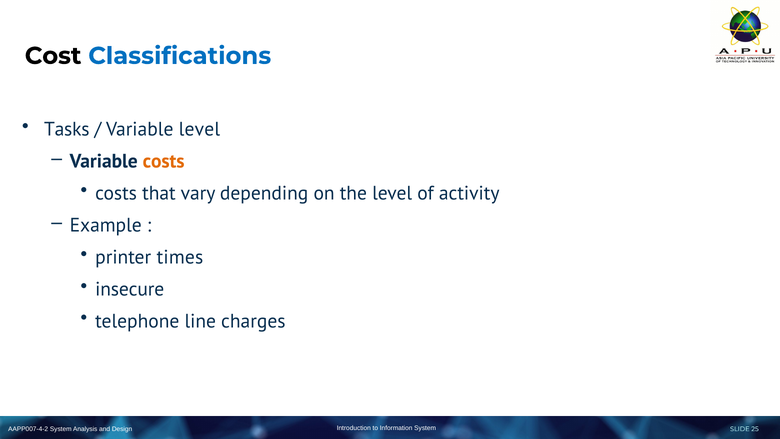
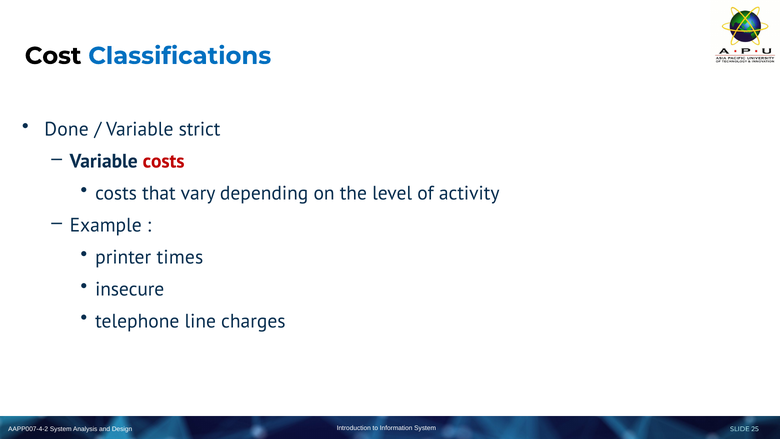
Tasks: Tasks -> Done
Variable level: level -> strict
costs at (164, 161) colour: orange -> red
